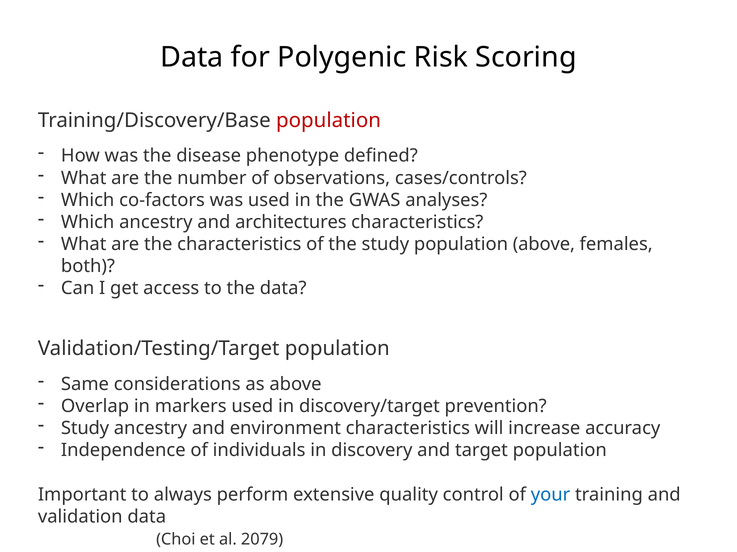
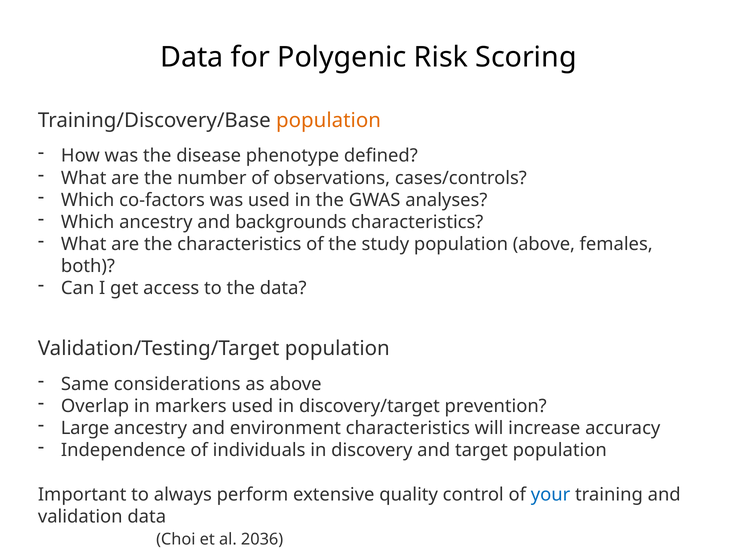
population at (329, 121) colour: red -> orange
architectures: architectures -> backgrounds
Study at (85, 429): Study -> Large
2079: 2079 -> 2036
